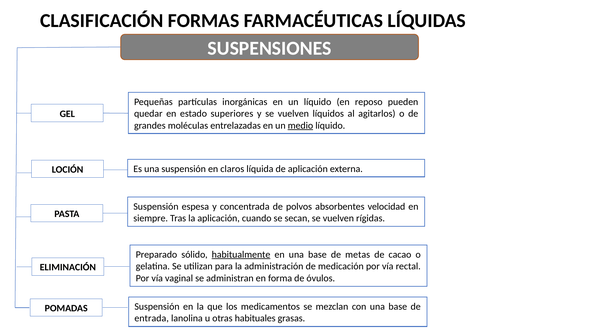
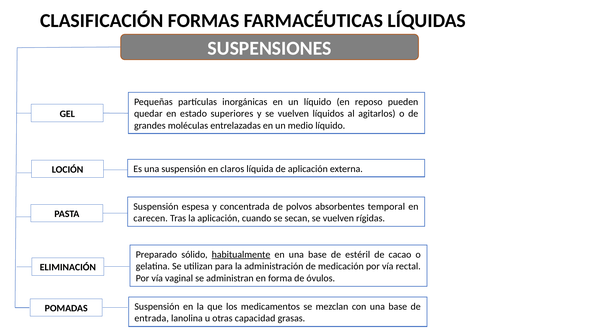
medio underline: present -> none
velocidad: velocidad -> temporal
siempre: siempre -> carecen
metas: metas -> estéril
habituales: habituales -> capacidad
